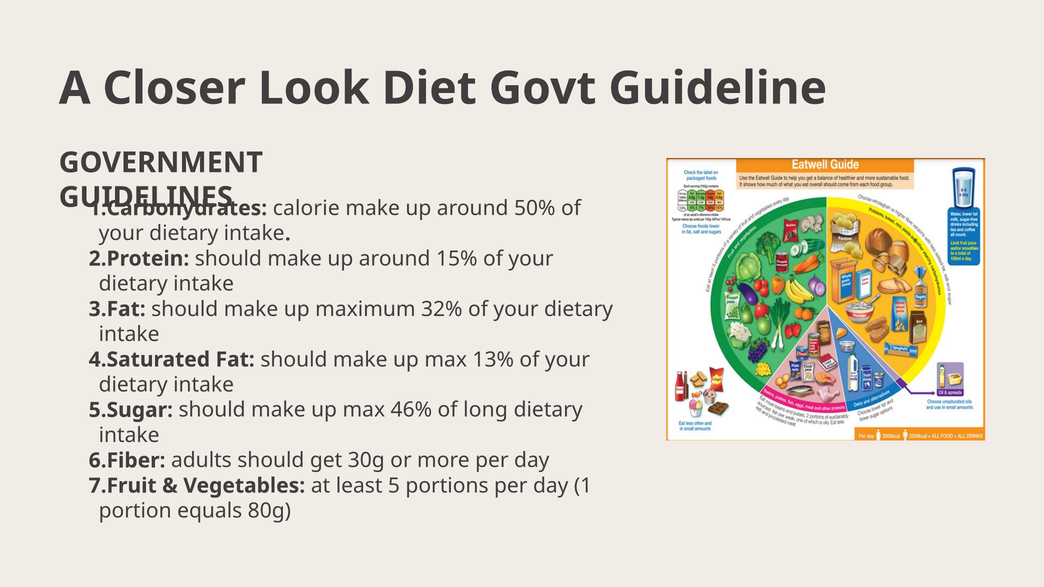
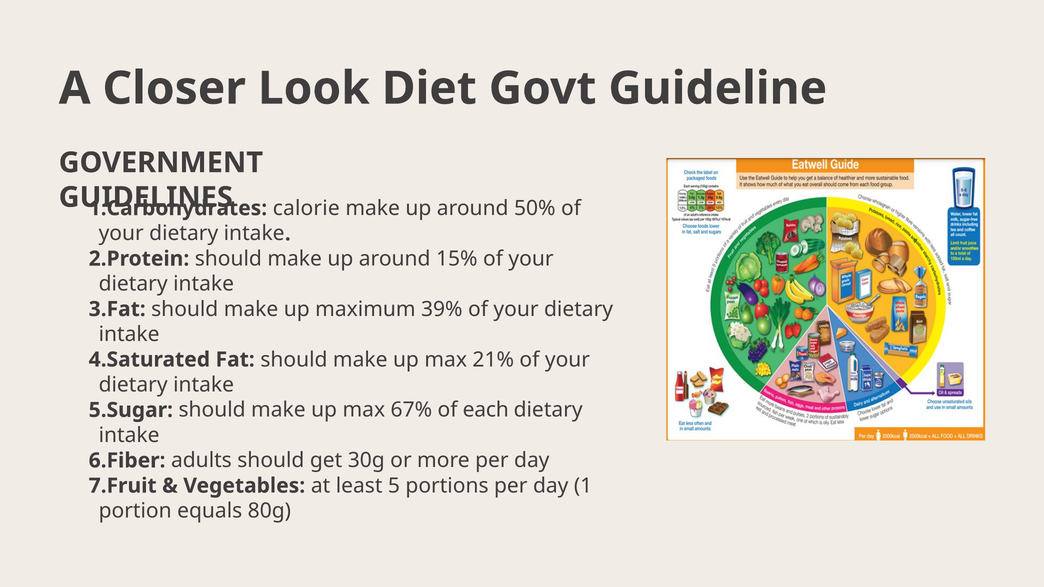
32%: 32% -> 39%
13%: 13% -> 21%
46%: 46% -> 67%
long: long -> each
